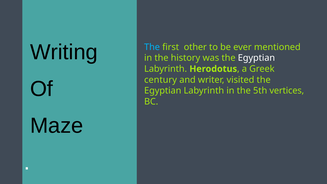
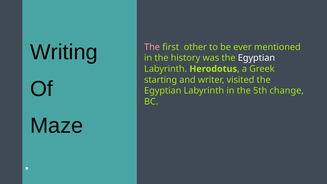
The at (152, 47) colour: light blue -> pink
century: century -> starting
vertices: vertices -> change
